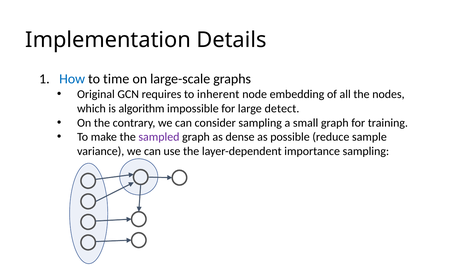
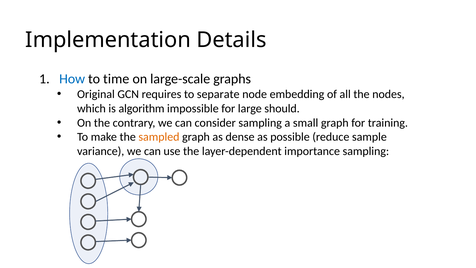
inherent: inherent -> separate
detect: detect -> should
sampled colour: purple -> orange
